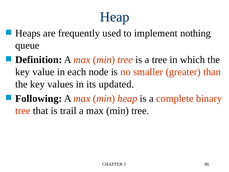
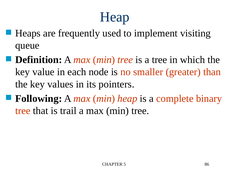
nothing: nothing -> visiting
updated: updated -> pointers
